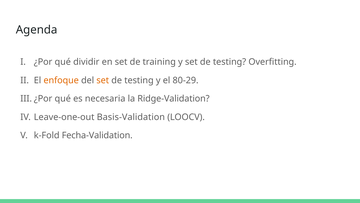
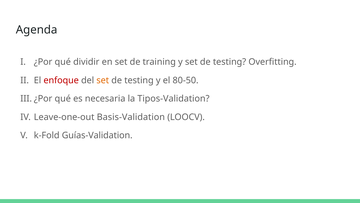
enfoque colour: orange -> red
80-29: 80-29 -> 80-50
Ridge-Validation: Ridge-Validation -> Tipos-Validation
Fecha-Validation: Fecha-Validation -> Guías-Validation
